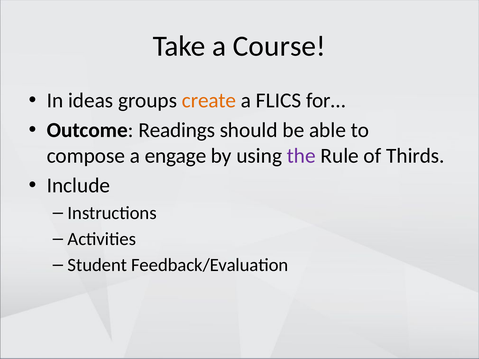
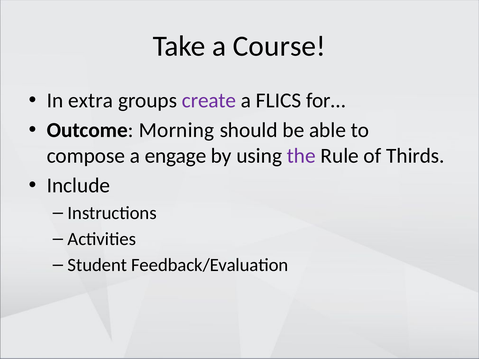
ideas: ideas -> extra
create colour: orange -> purple
Readings: Readings -> Morning
